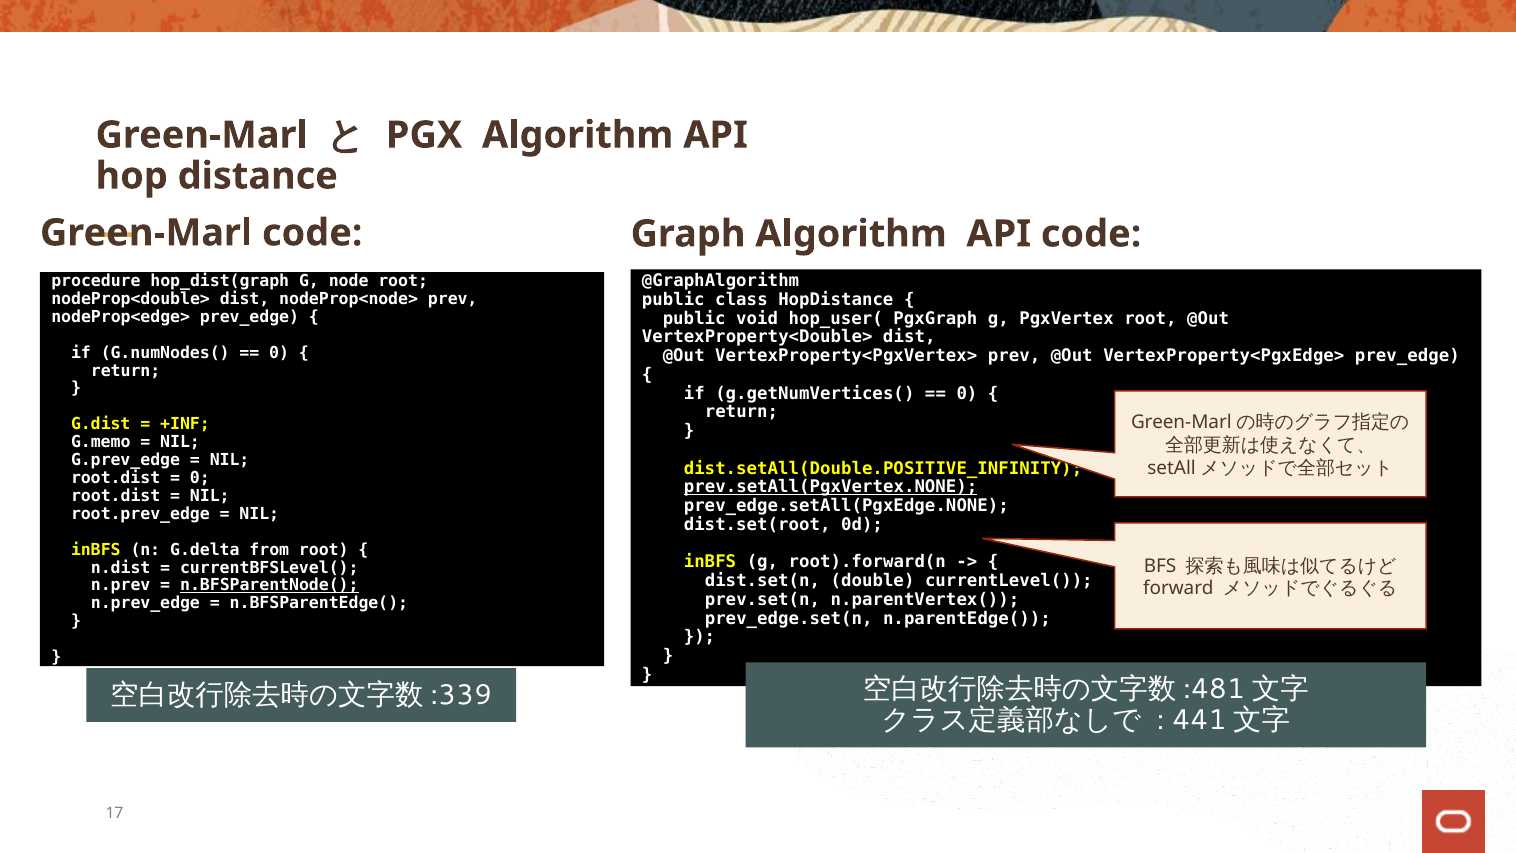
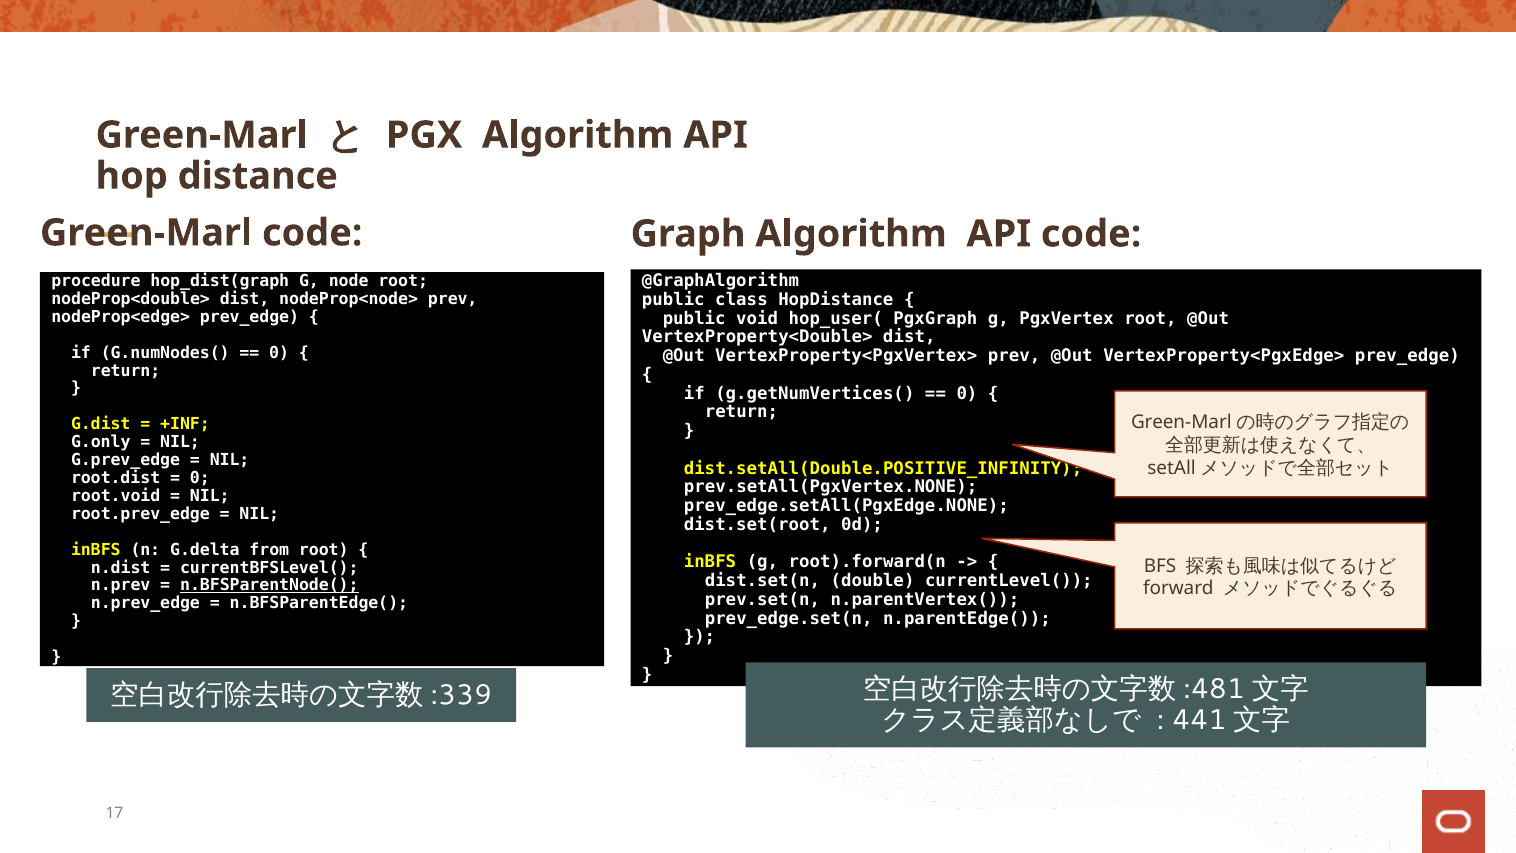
G.memo: G.memo -> G.only
prev.setAll(PgxVertex.NONE underline: present -> none
root.dist at (116, 496): root.dist -> root.void
